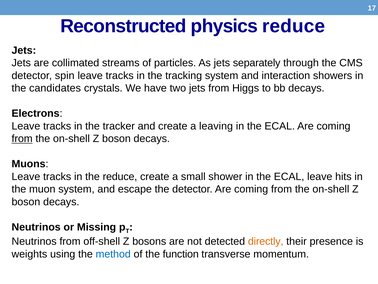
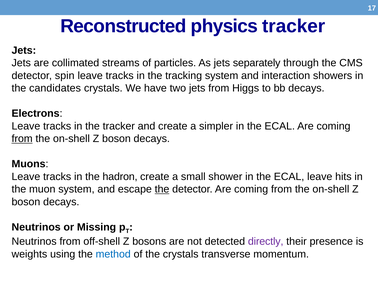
physics reduce: reduce -> tracker
leaving: leaving -> simpler
the reduce: reduce -> hadron
the at (162, 189) underline: none -> present
directly colour: orange -> purple
the function: function -> crystals
